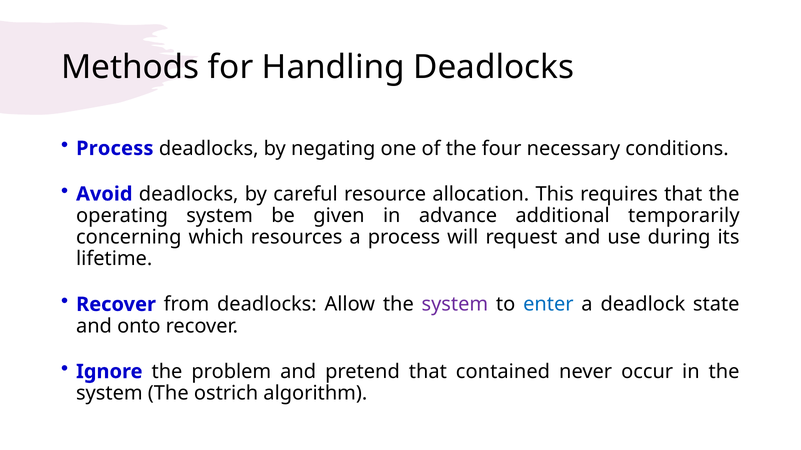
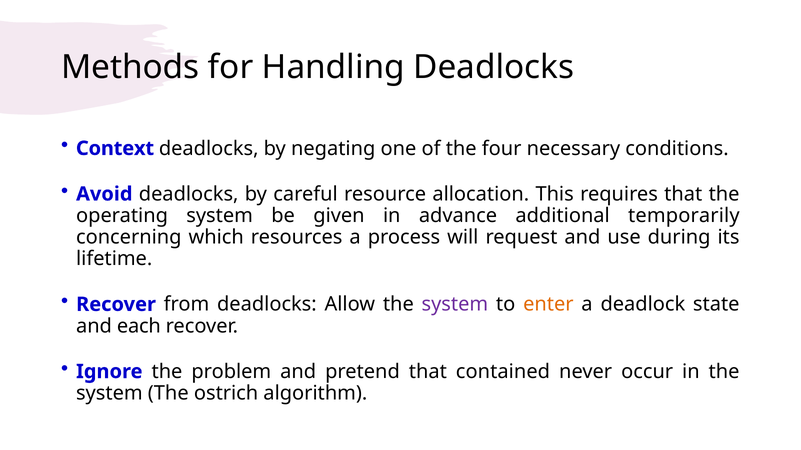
Process at (115, 149): Process -> Context
enter colour: blue -> orange
onto: onto -> each
